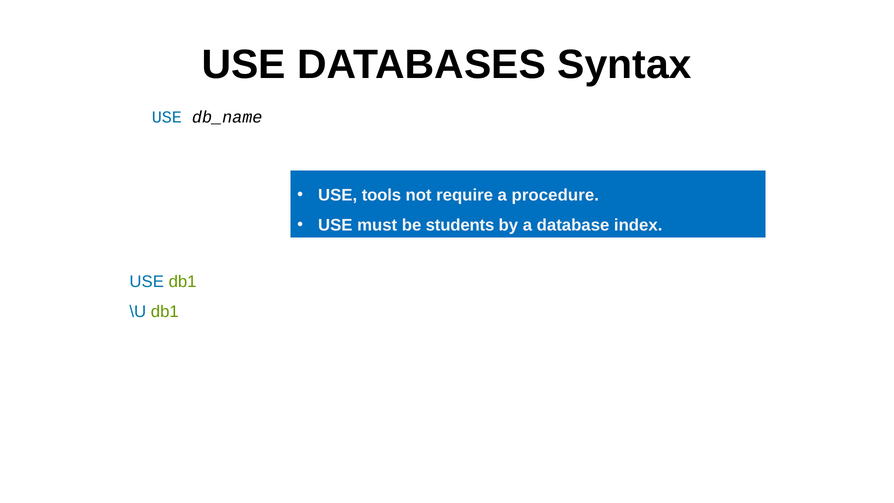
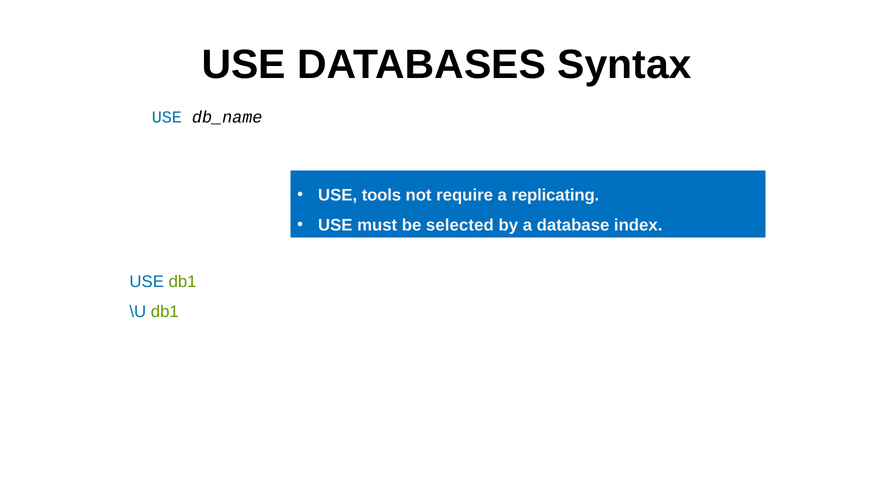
procedure: procedure -> replicating
students: students -> selected
